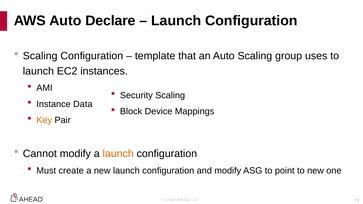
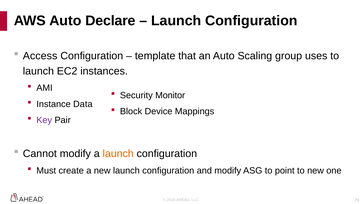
Scaling at (40, 56): Scaling -> Access
Security Scaling: Scaling -> Monitor
Key colour: orange -> purple
